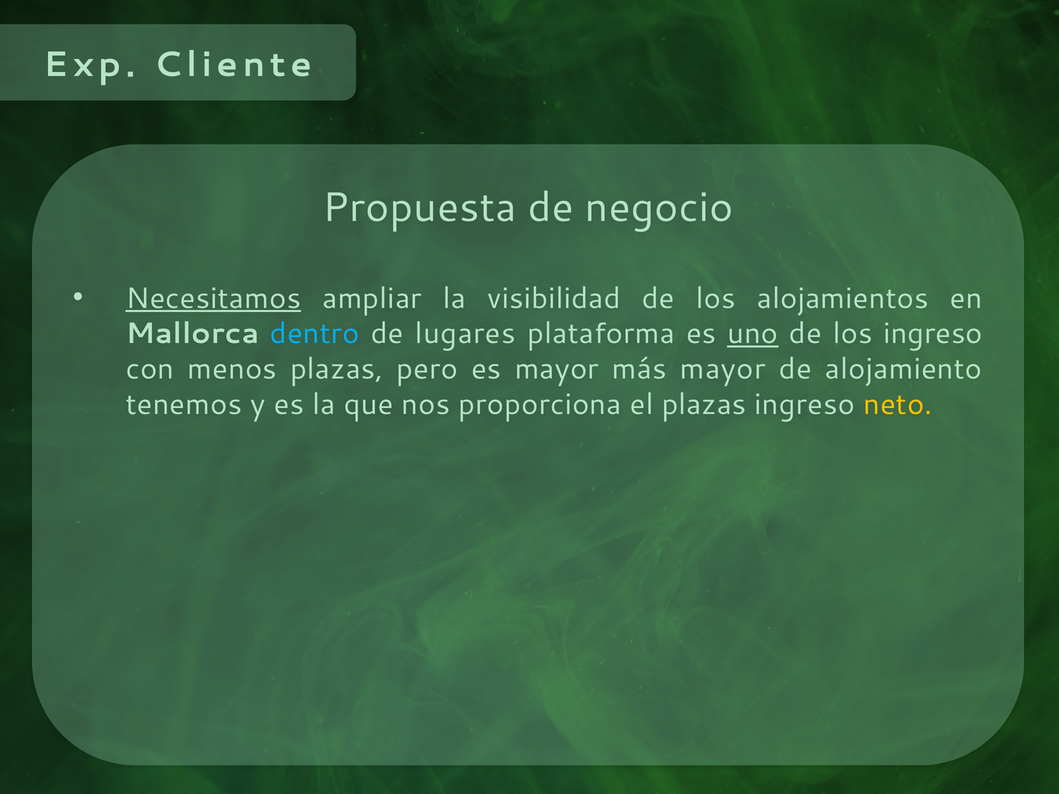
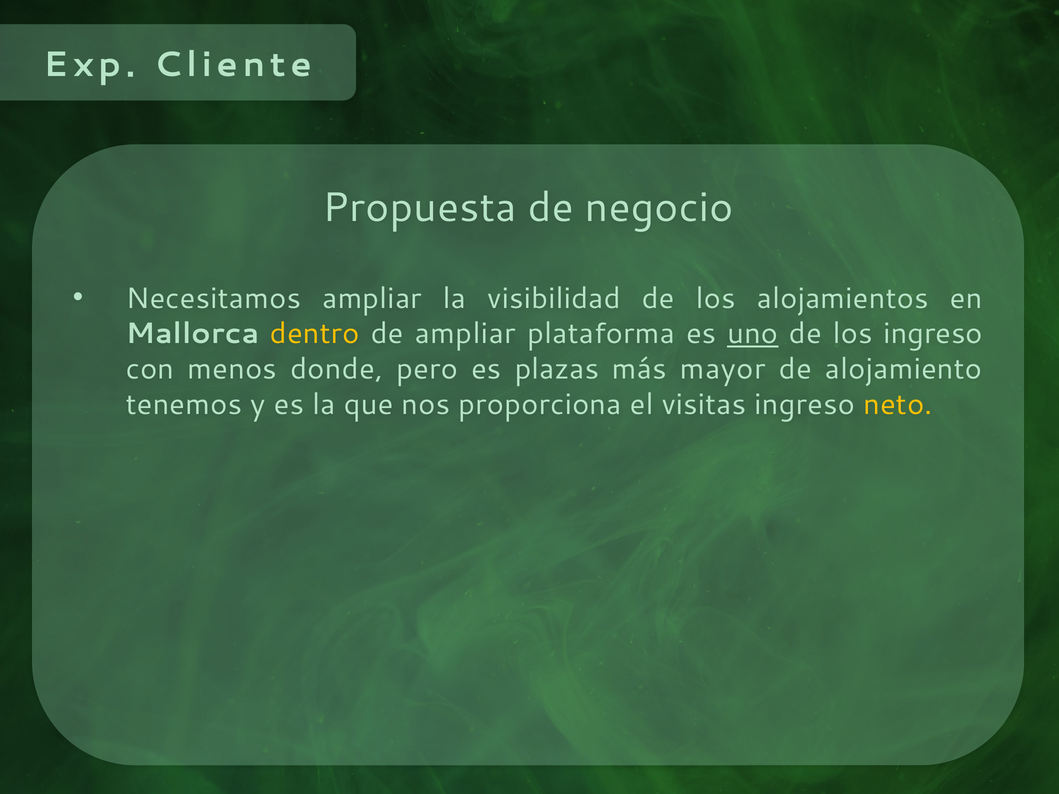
Necesitamos underline: present -> none
dentro colour: light blue -> yellow
de lugares: lugares -> ampliar
menos plazas: plazas -> donde
es mayor: mayor -> plazas
el plazas: plazas -> visitas
